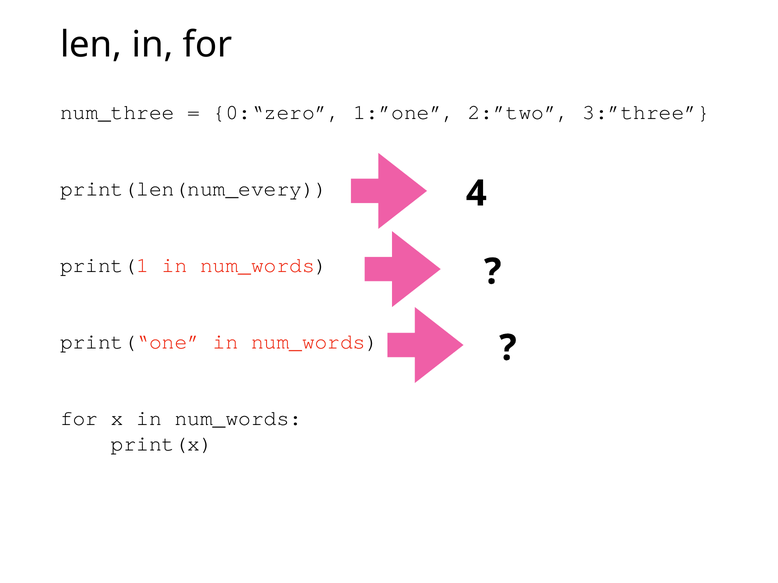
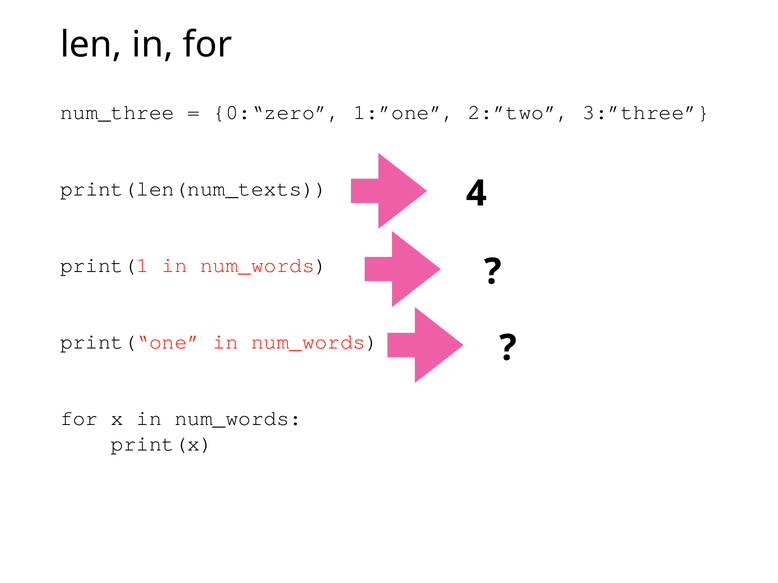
print(len(num_every: print(len(num_every -> print(len(num_texts
